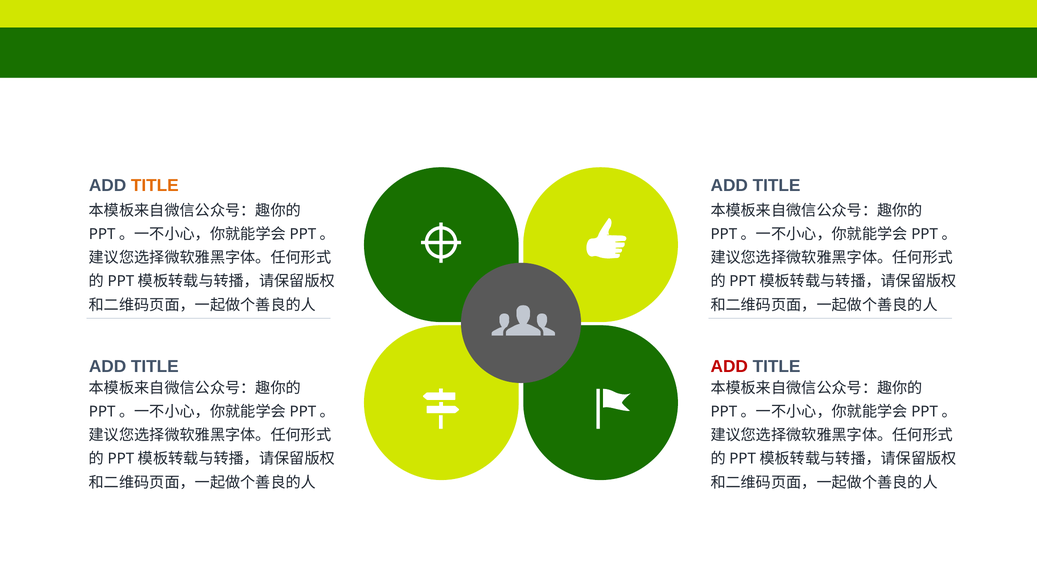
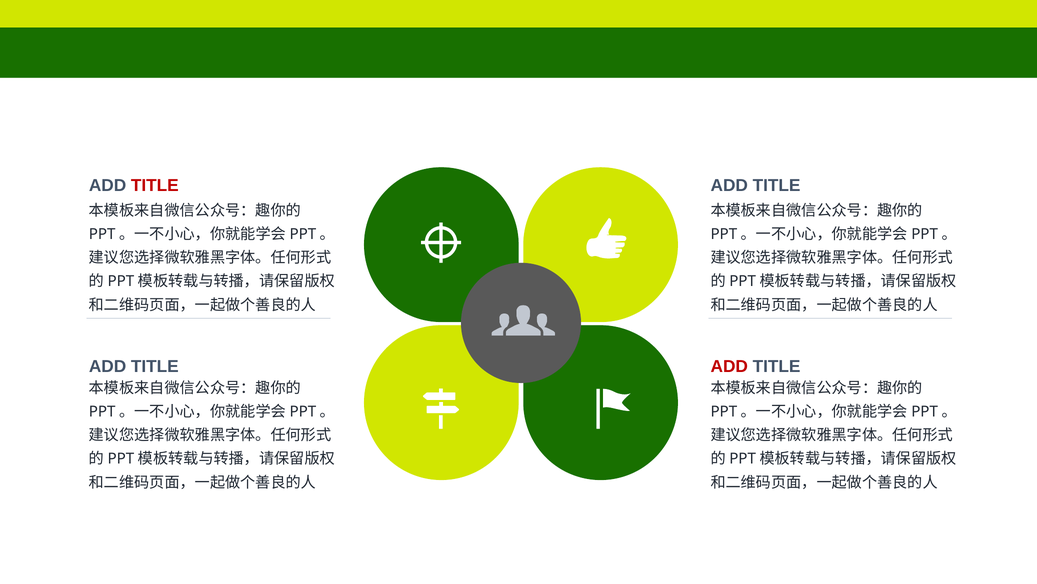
TITLE at (155, 185) colour: orange -> red
